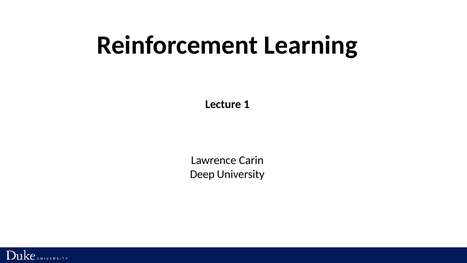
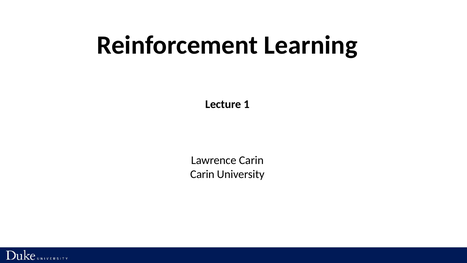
Deep at (202, 174): Deep -> Carin
